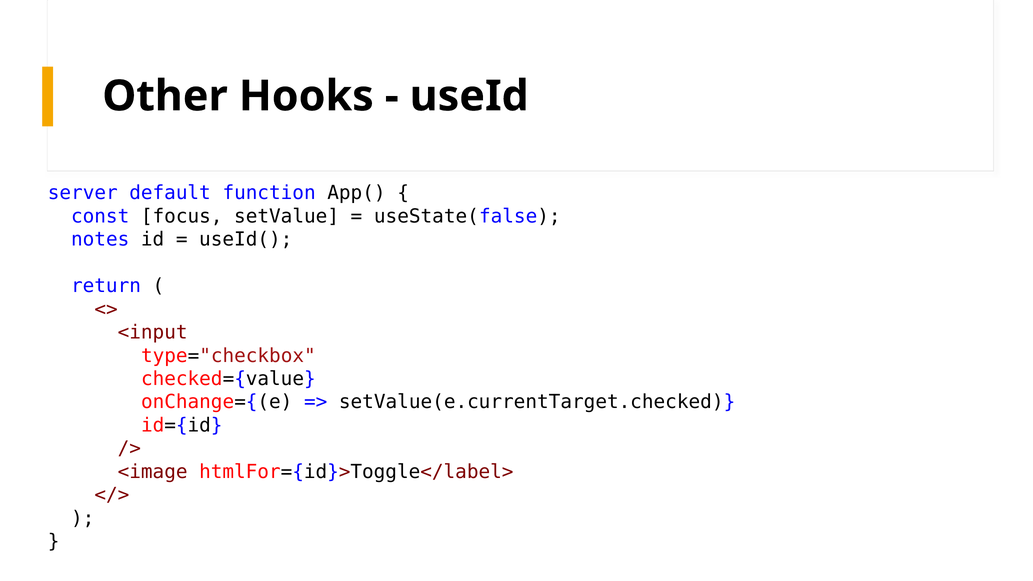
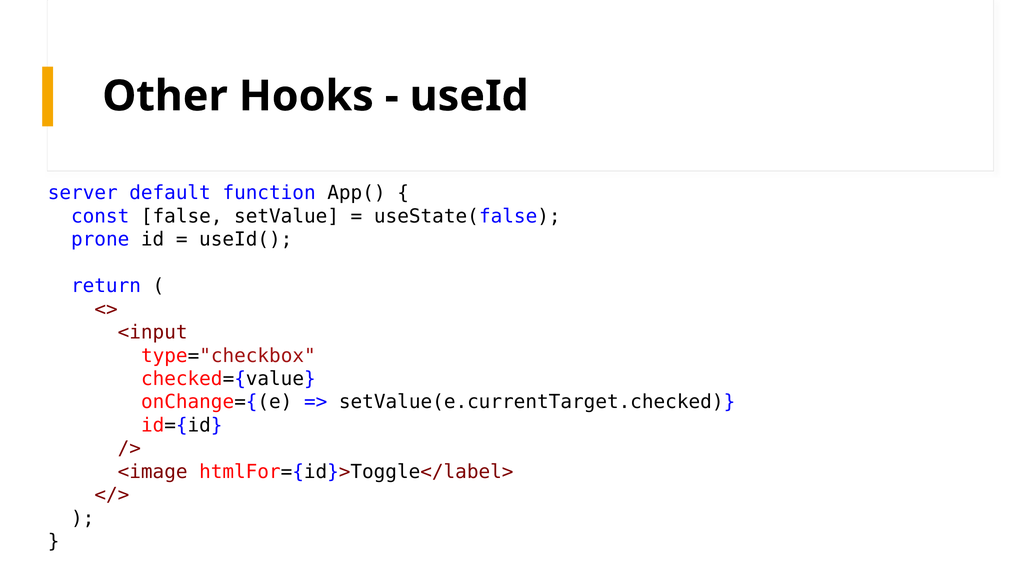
focus: focus -> false
notes: notes -> prone
